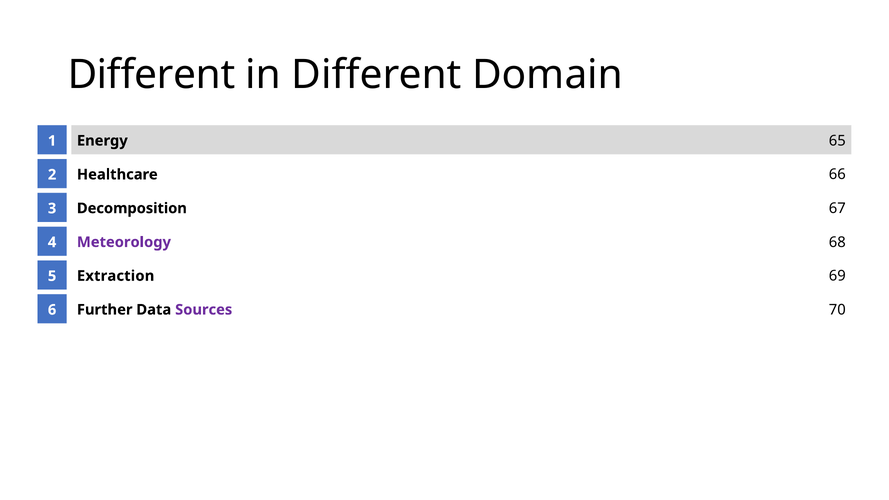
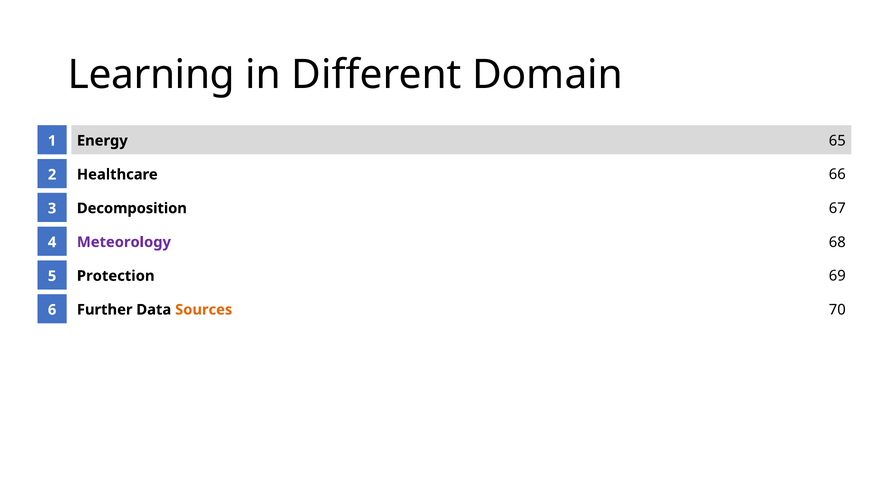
Different at (151, 75): Different -> Learning
Extraction: Extraction -> Protection
Sources colour: purple -> orange
